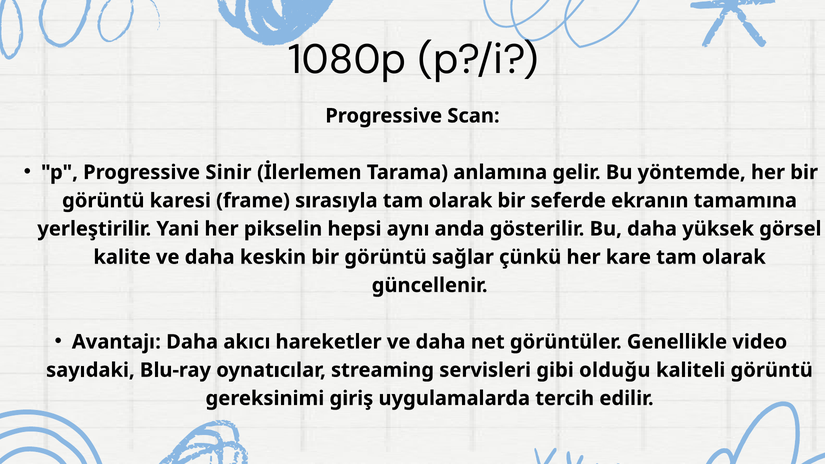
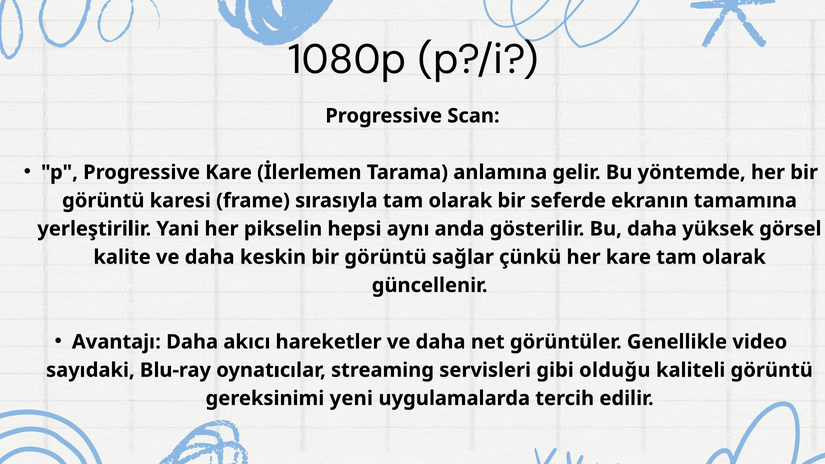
Progressive Sinir: Sinir -> Kare
giriş: giriş -> yeni
